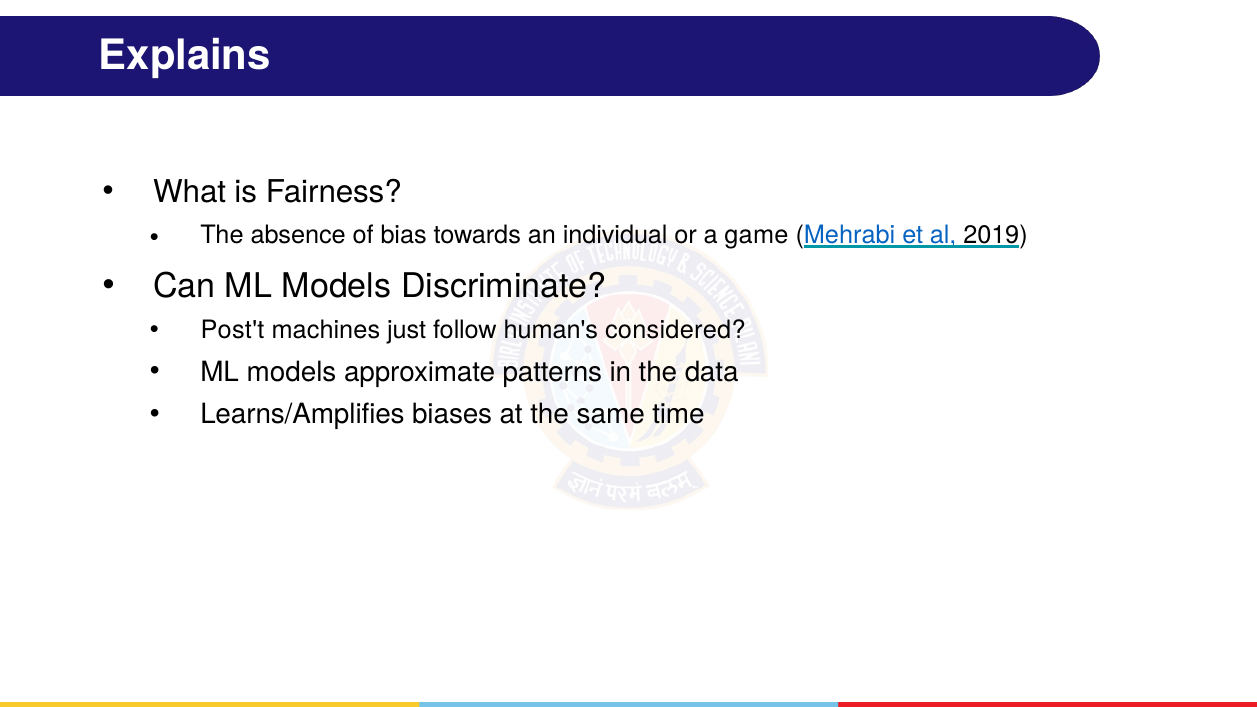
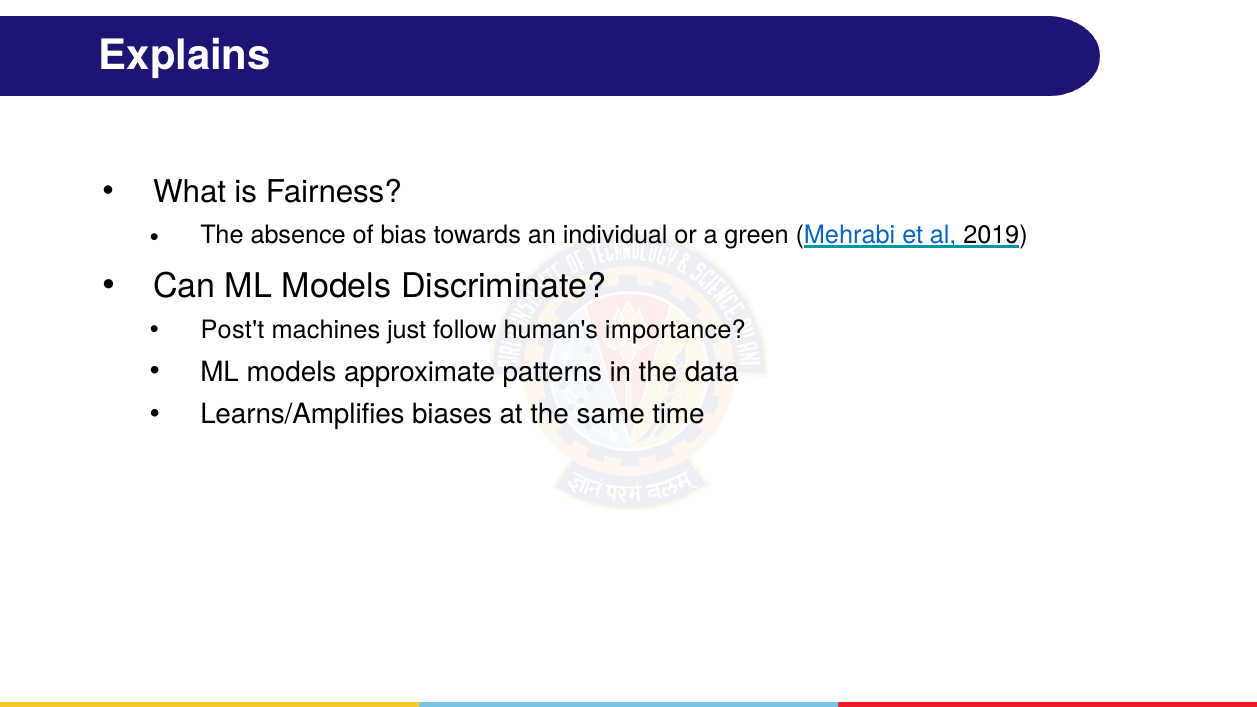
game: game -> green
considered: considered -> importance
